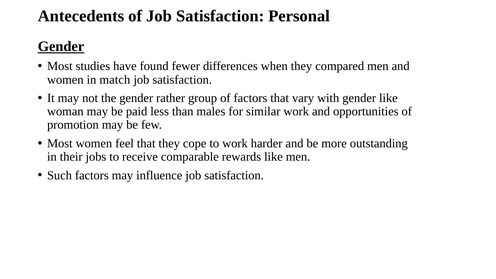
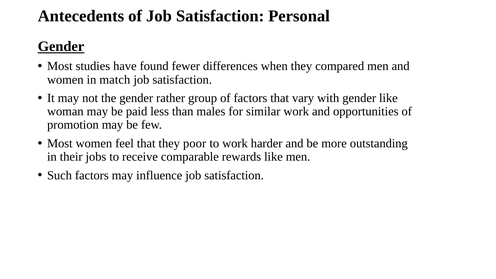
cope: cope -> poor
